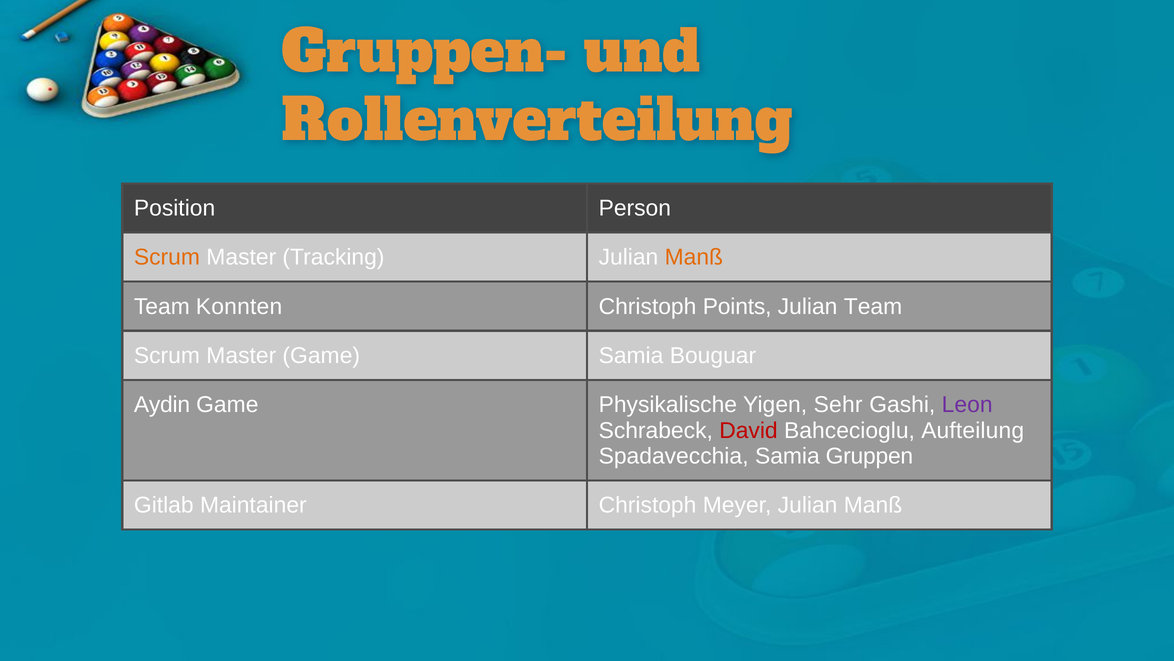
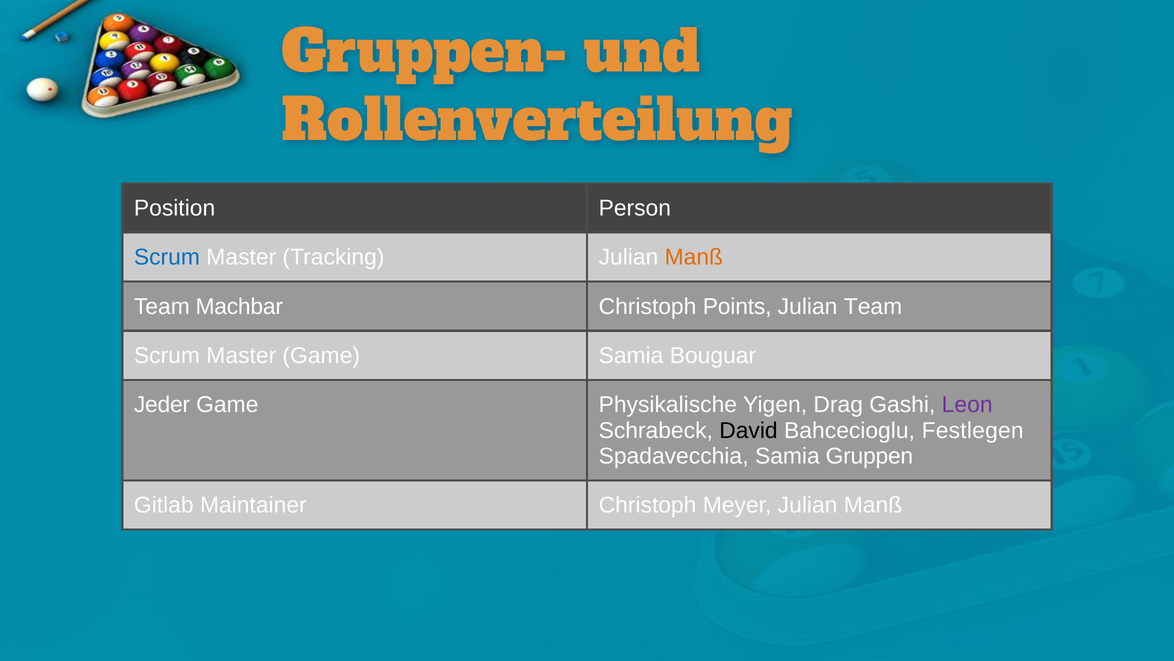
Scrum at (167, 257) colour: orange -> blue
Konnten: Konnten -> Machbar
Aydin: Aydin -> Jeder
Sehr: Sehr -> Drag
David colour: red -> black
Aufteilung: Aufteilung -> Festlegen
